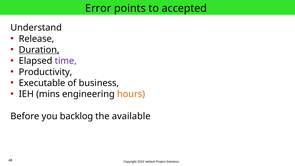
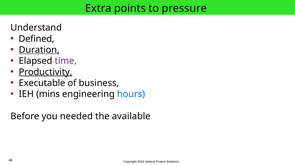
Error: Error -> Extra
accepted: accepted -> pressure
Release: Release -> Defined
Productivity underline: none -> present
hours colour: orange -> blue
backlog: backlog -> needed
